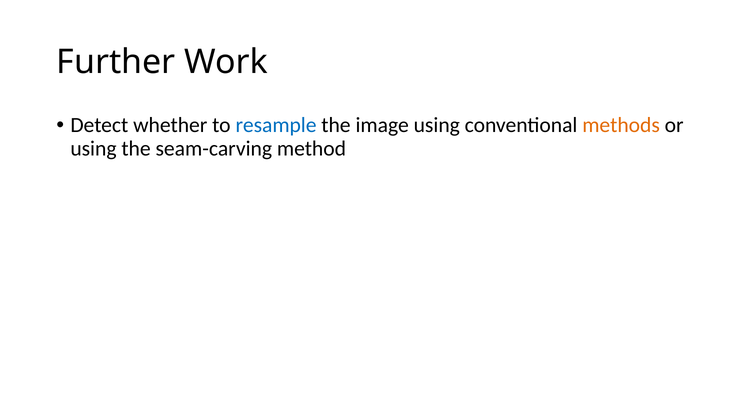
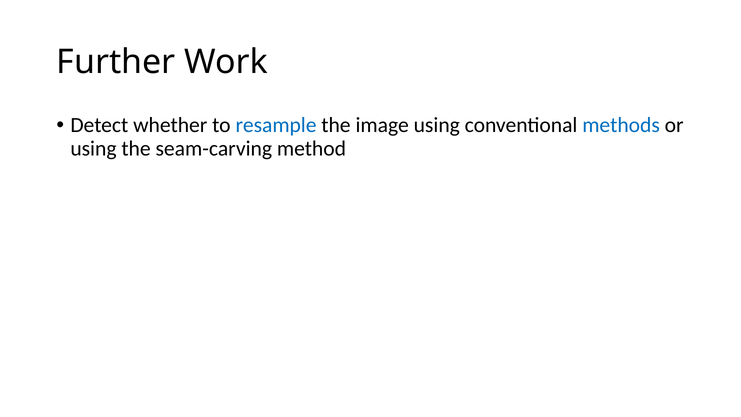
methods colour: orange -> blue
